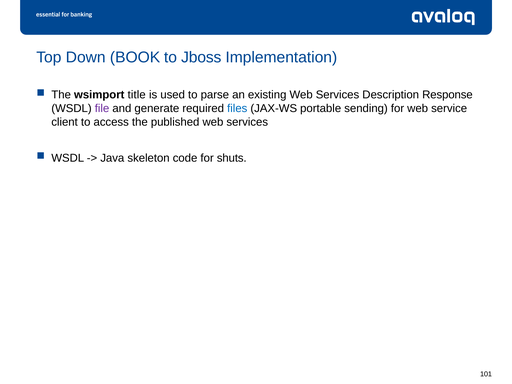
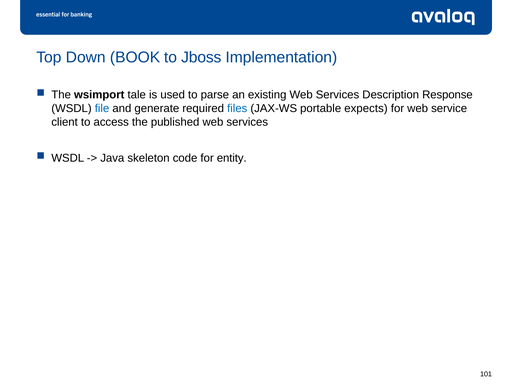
title: title -> tale
file colour: purple -> blue
sending: sending -> expects
shuts: shuts -> entity
